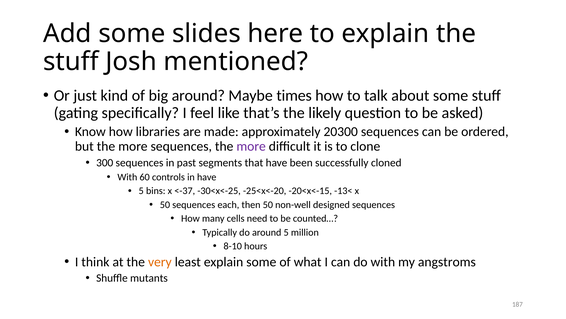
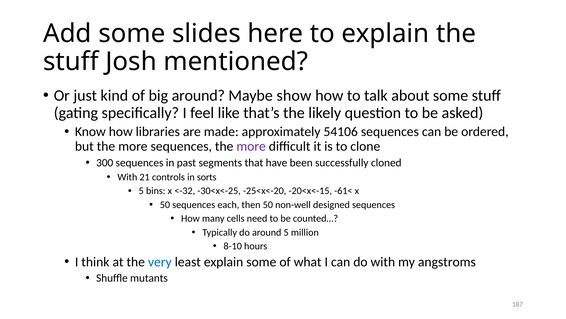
times: times -> show
20300: 20300 -> 54106
60: 60 -> 21
in have: have -> sorts
<-37: <-37 -> <-32
-13<: -13< -> -61<
very colour: orange -> blue
